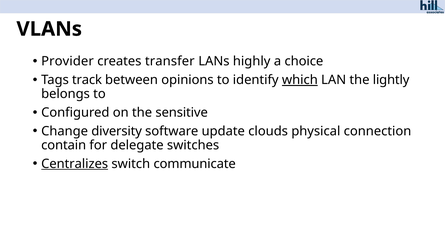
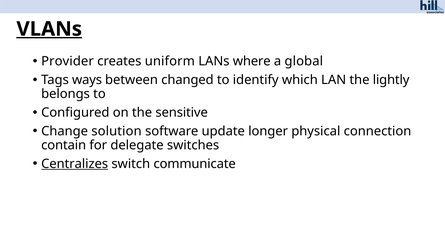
VLANs underline: none -> present
transfer: transfer -> uniform
highly: highly -> where
choice: choice -> global
track: track -> ways
opinions: opinions -> changed
which underline: present -> none
diversity: diversity -> solution
clouds: clouds -> longer
